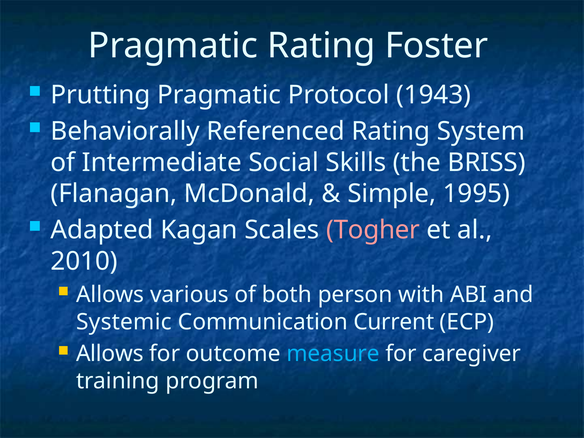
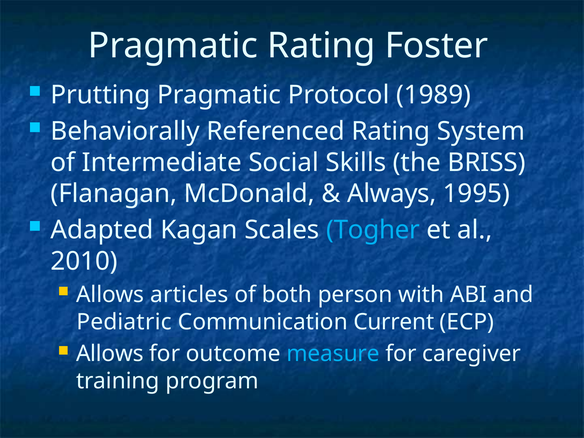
1943: 1943 -> 1989
Simple: Simple -> Always
Togher colour: pink -> light blue
various: various -> articles
Systemic: Systemic -> Pediatric
